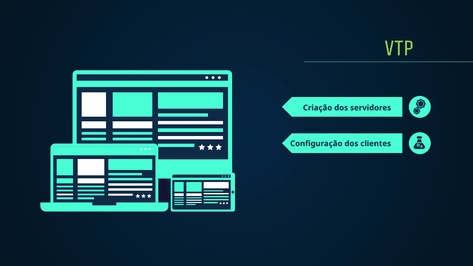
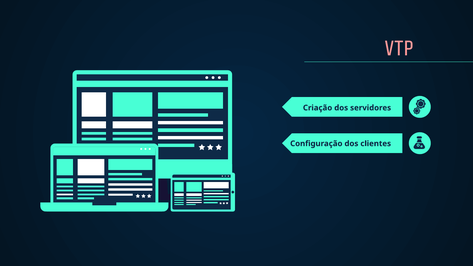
VTP colour: light green -> pink
